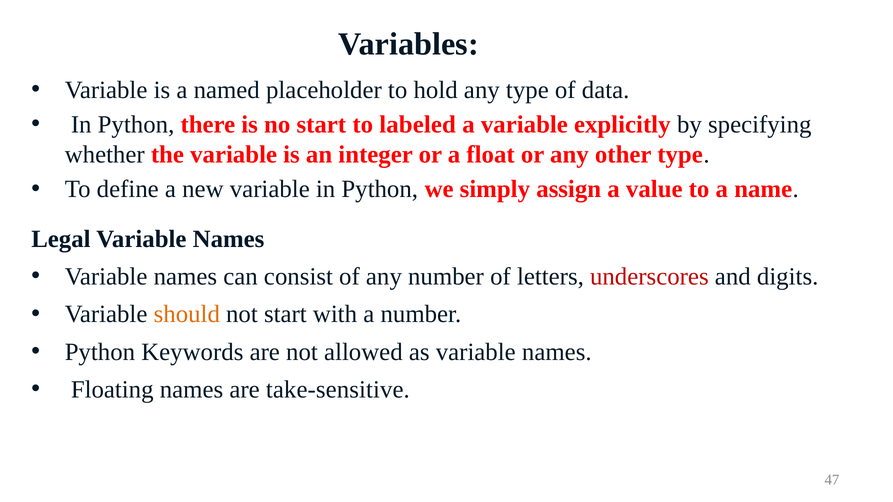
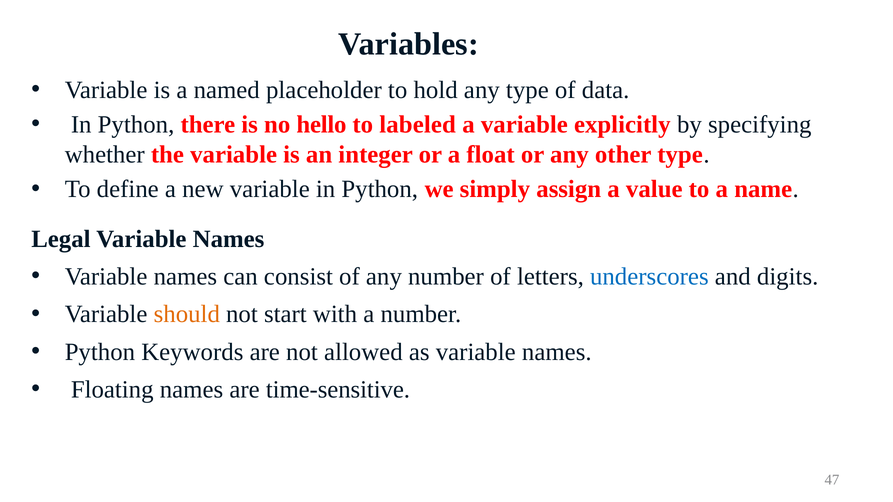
no start: start -> hello
underscores colour: red -> blue
take-sensitive: take-sensitive -> time-sensitive
